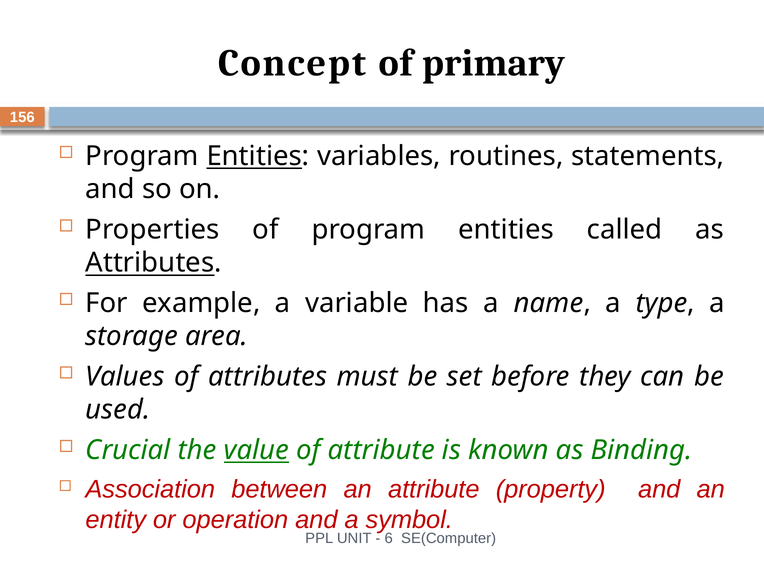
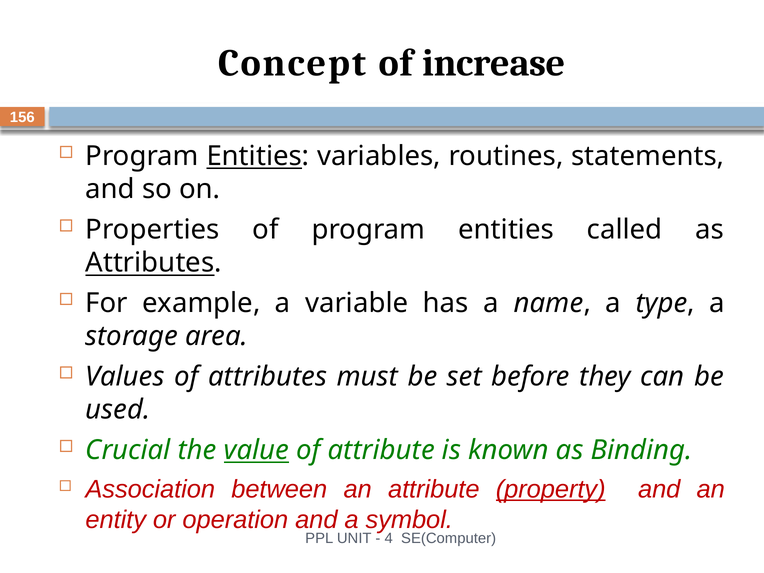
primary: primary -> increase
property underline: none -> present
6: 6 -> 4
